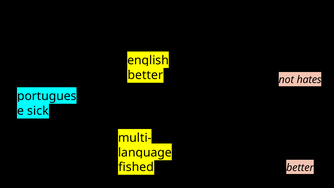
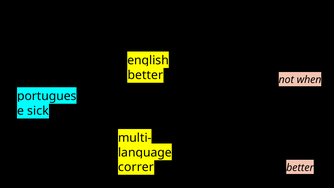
hates: hates -> when
fished: fished -> correr
